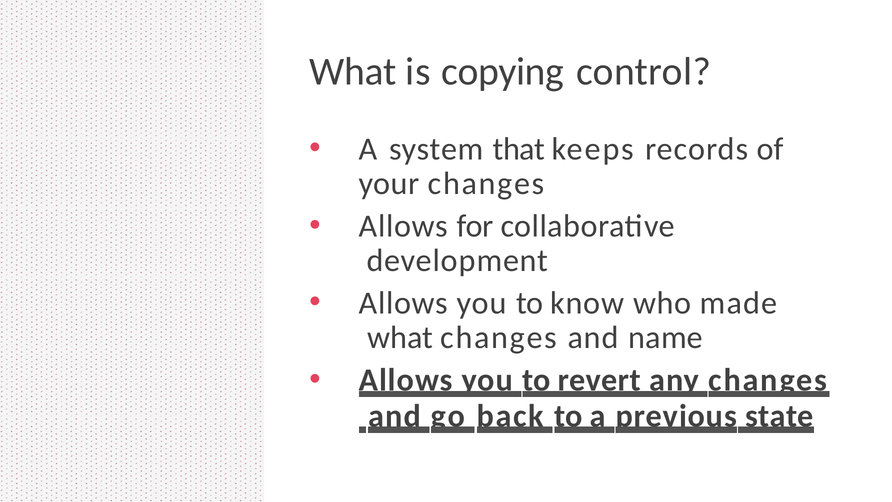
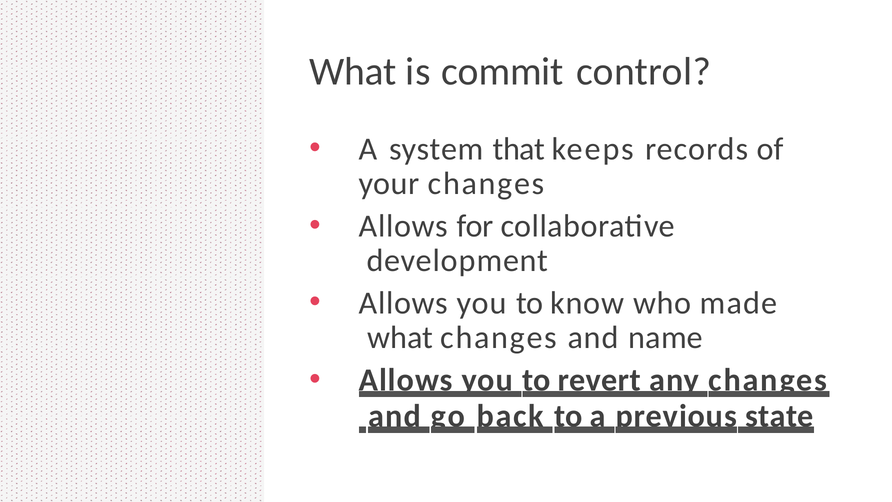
copying: copying -> commit
